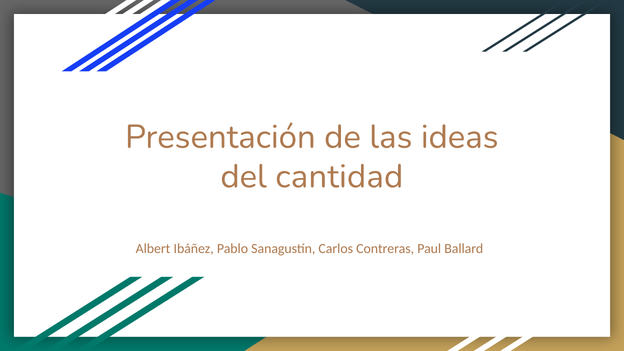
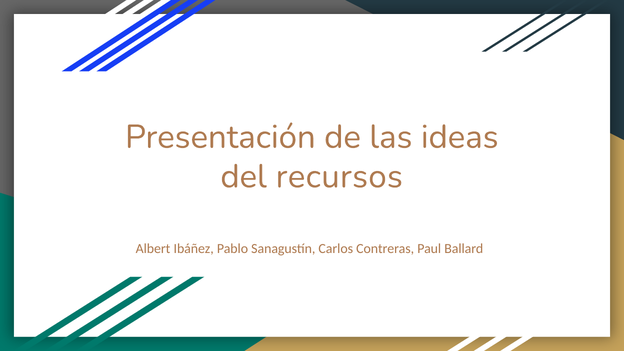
cantidad: cantidad -> recursos
